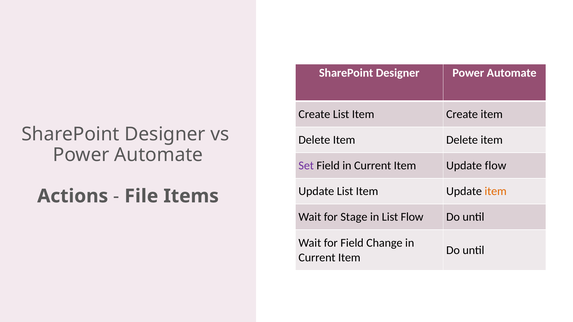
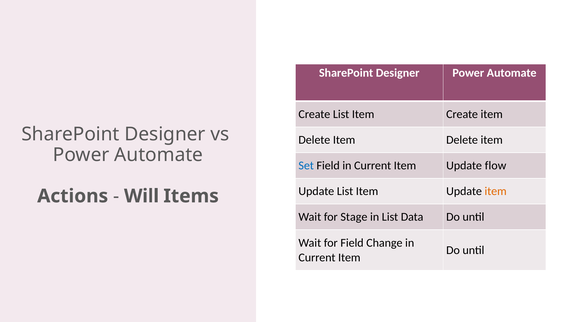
Set colour: purple -> blue
File: File -> Will
List Flow: Flow -> Data
